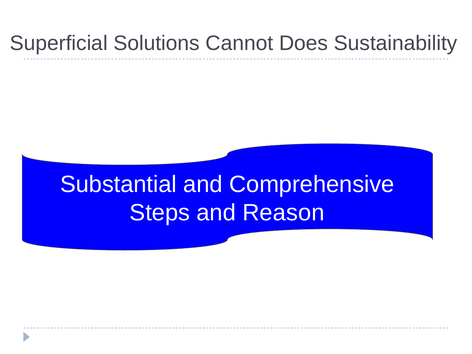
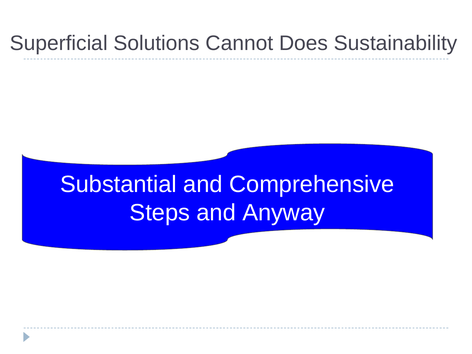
Reason: Reason -> Anyway
